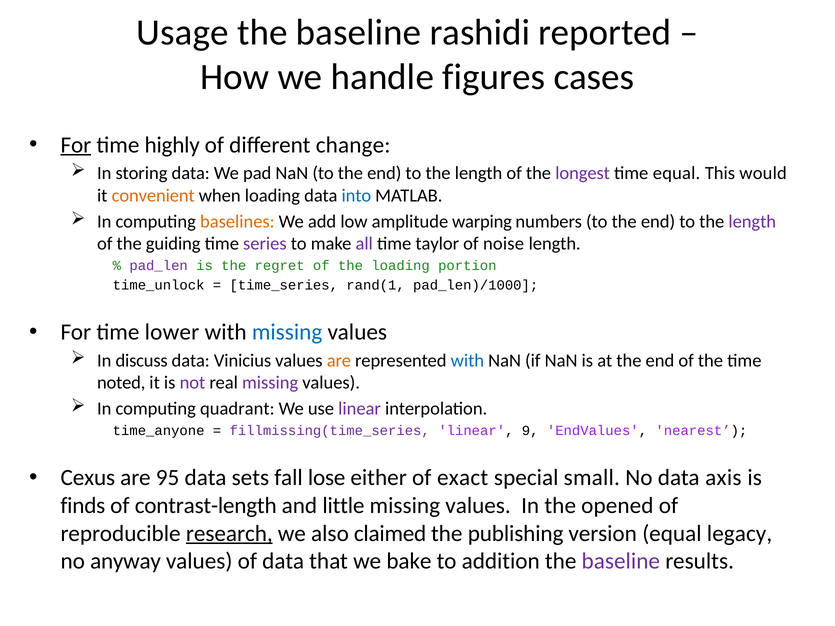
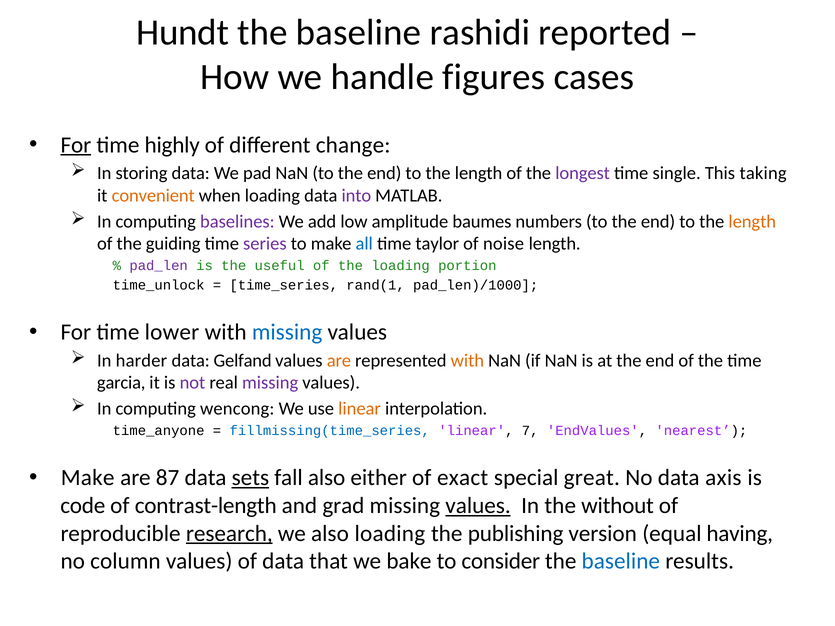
Usage: Usage -> Hundt
time equal: equal -> single
would: would -> taking
into colour: blue -> purple
baselines colour: orange -> purple
warping: warping -> baumes
length at (752, 222) colour: purple -> orange
all colour: purple -> blue
regret: regret -> useful
discuss: discuss -> harder
Vinicius: Vinicius -> Gelfand
with at (467, 361) colour: blue -> orange
noted: noted -> garcia
quadrant: quadrant -> wencong
linear at (360, 409) colour: purple -> orange
fillmissing(time_series colour: purple -> blue
9: 9 -> 7
Cexus at (88, 478): Cexus -> Make
95: 95 -> 87
sets underline: none -> present
fall lose: lose -> also
small: small -> great
finds: finds -> code
little: little -> grad
values at (478, 506) underline: none -> present
opened: opened -> without
also claimed: claimed -> loading
legacy: legacy -> having
anyway: anyway -> column
addition: addition -> consider
baseline at (621, 562) colour: purple -> blue
